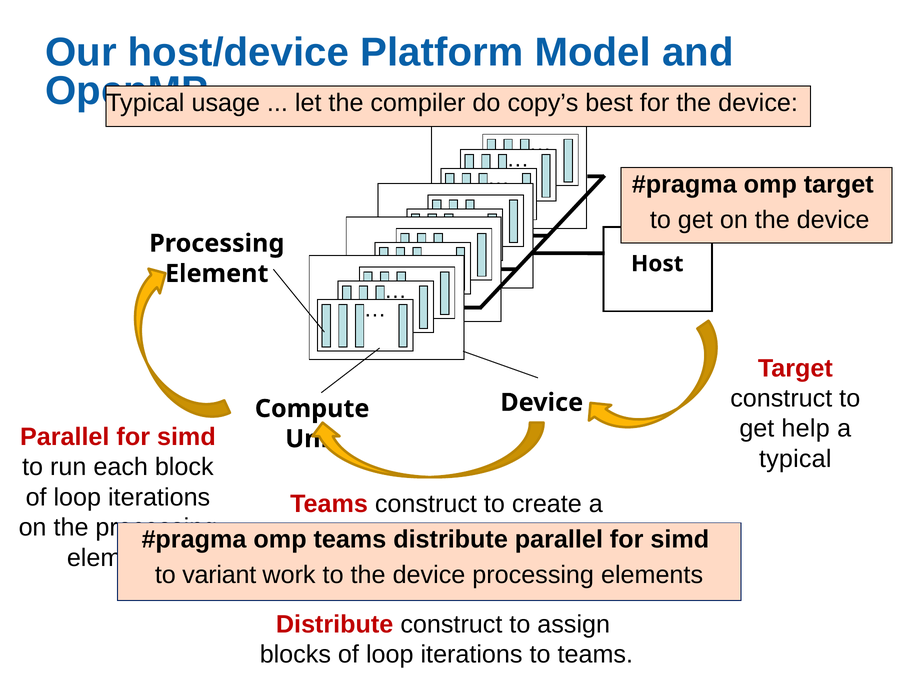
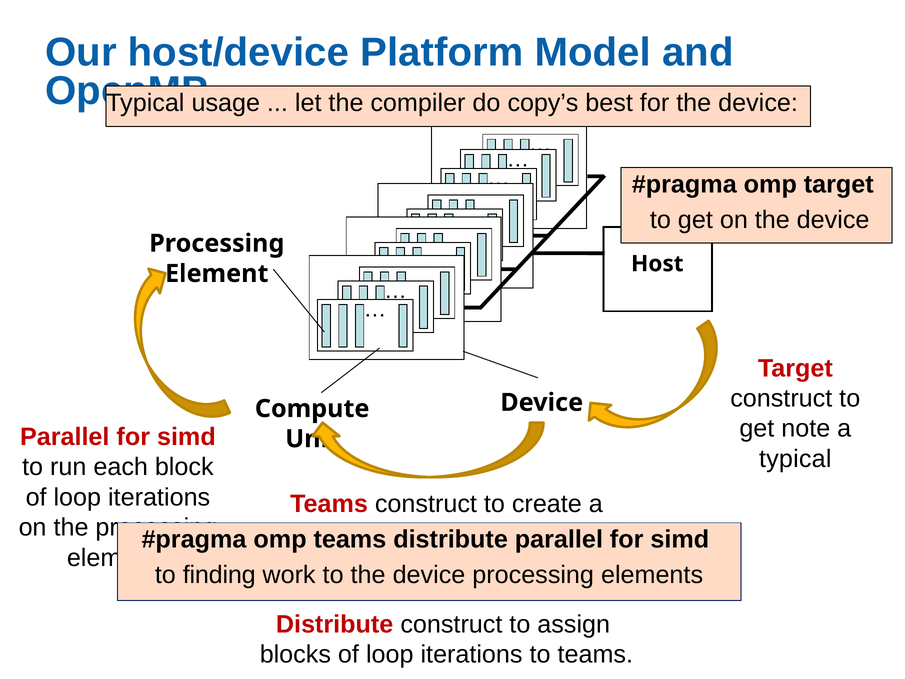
help: help -> note
variant: variant -> finding
